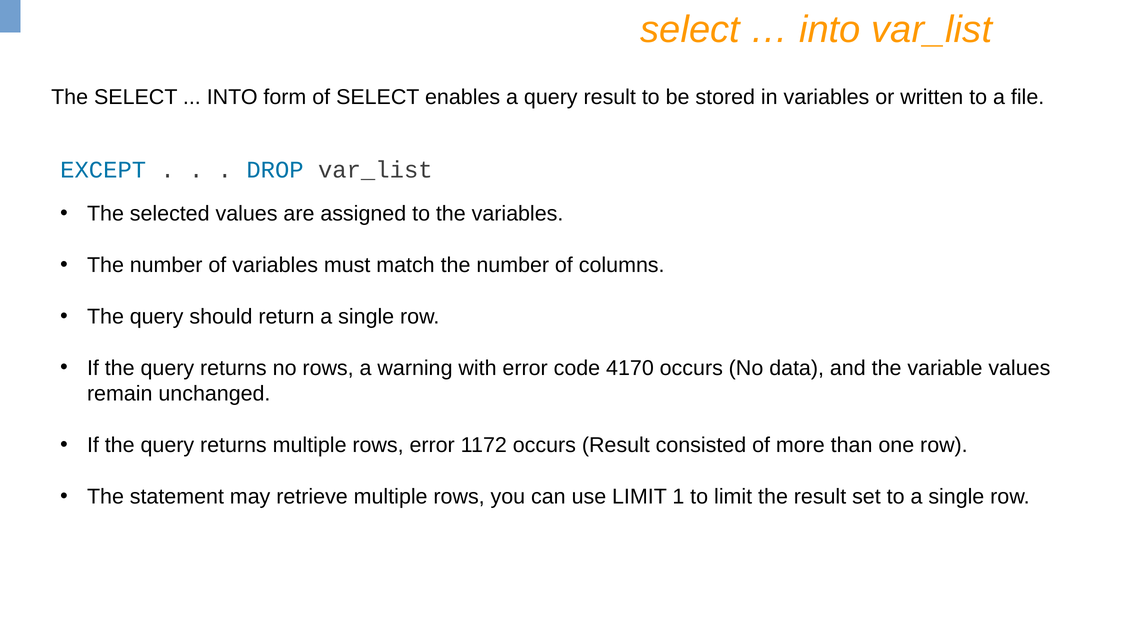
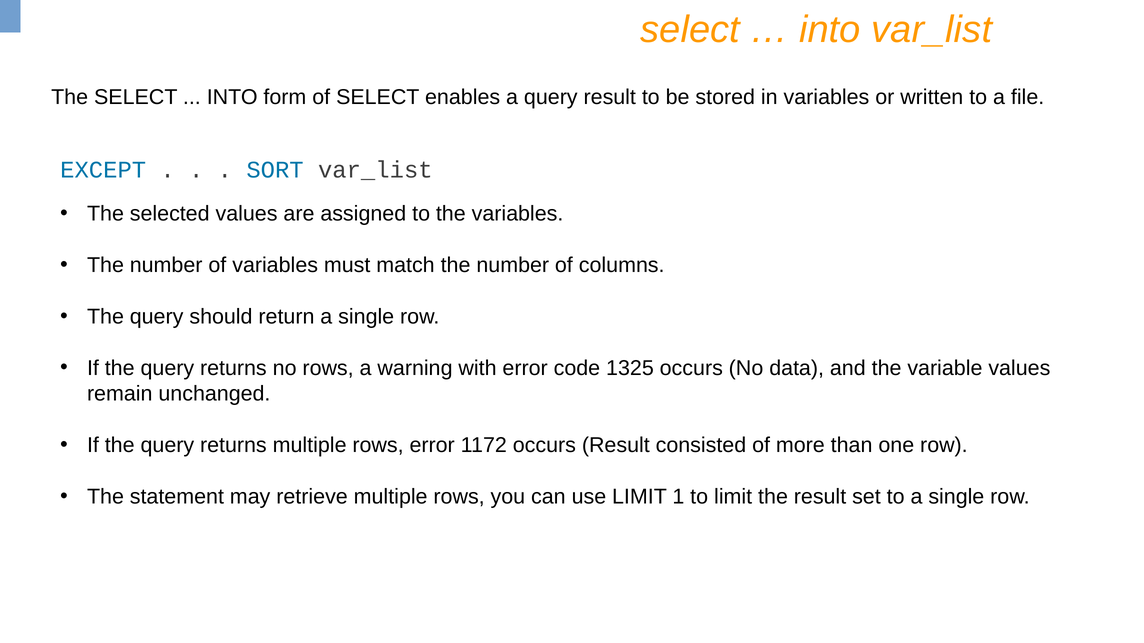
DROP: DROP -> SORT
4170: 4170 -> 1325
